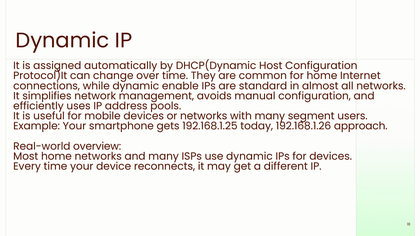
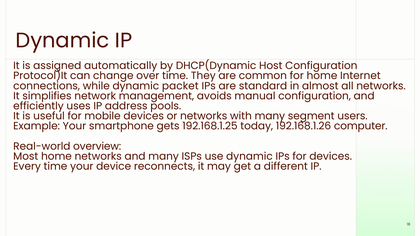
enable: enable -> packet
approach: approach -> computer
